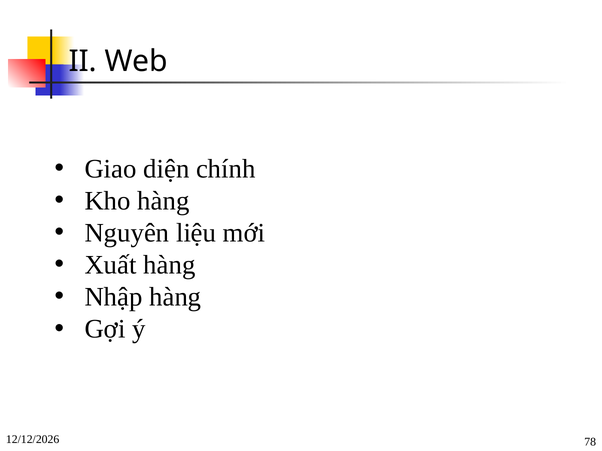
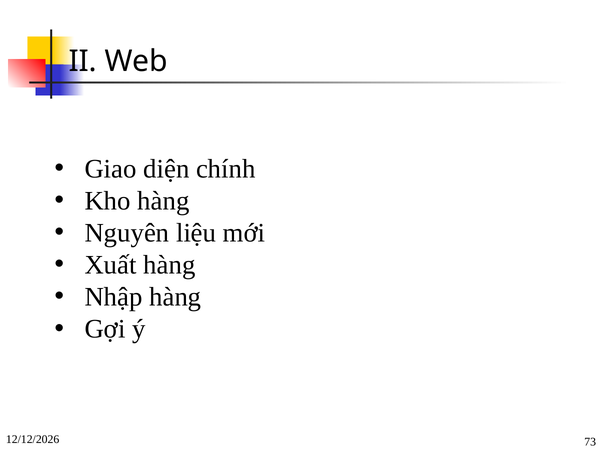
78: 78 -> 73
